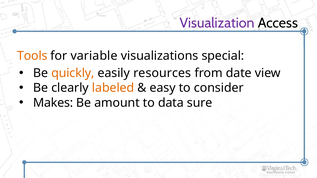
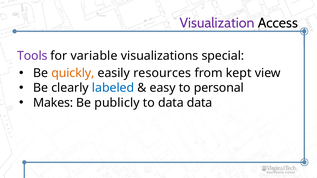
Tools colour: orange -> purple
date: date -> kept
labeled colour: orange -> blue
consider: consider -> personal
amount: amount -> publicly
data sure: sure -> data
